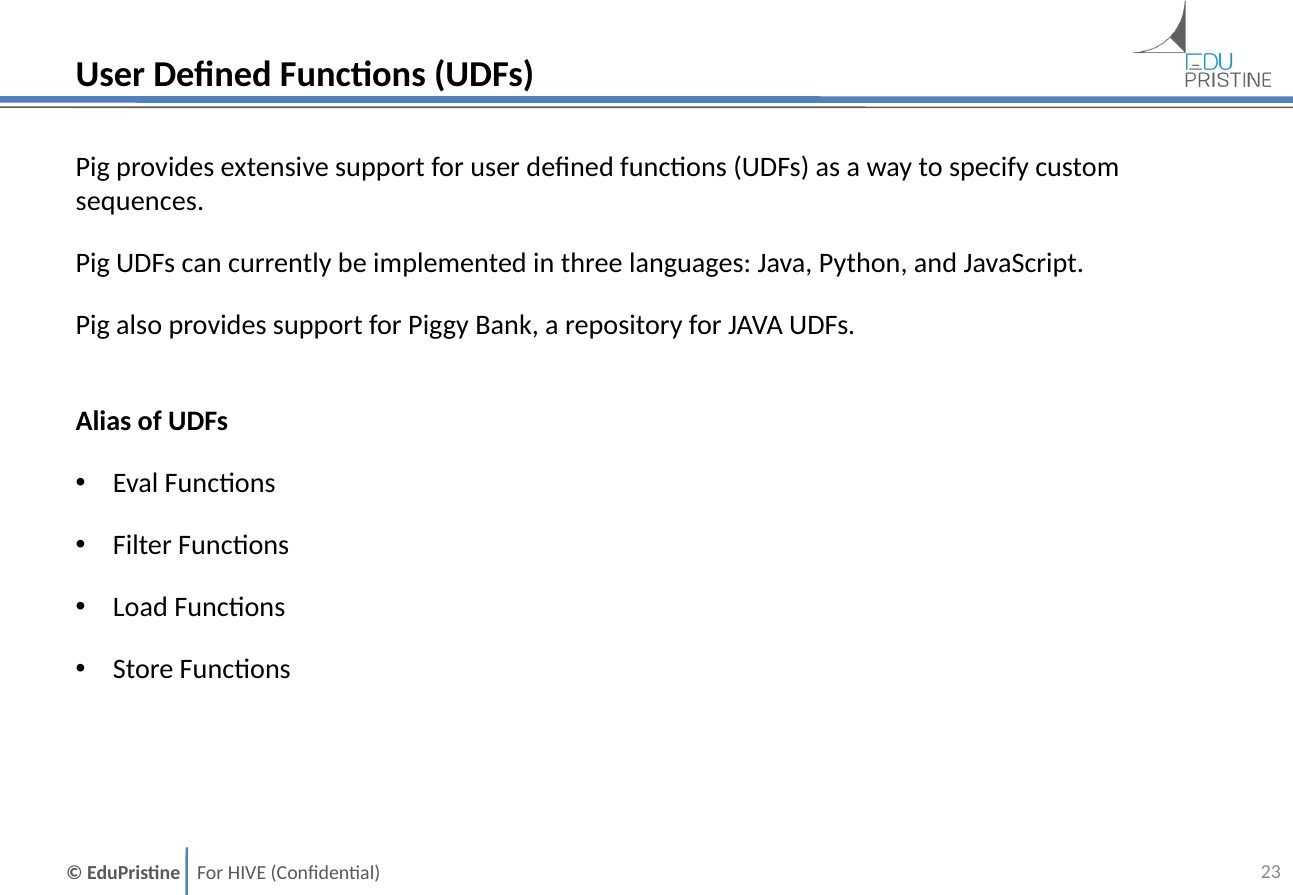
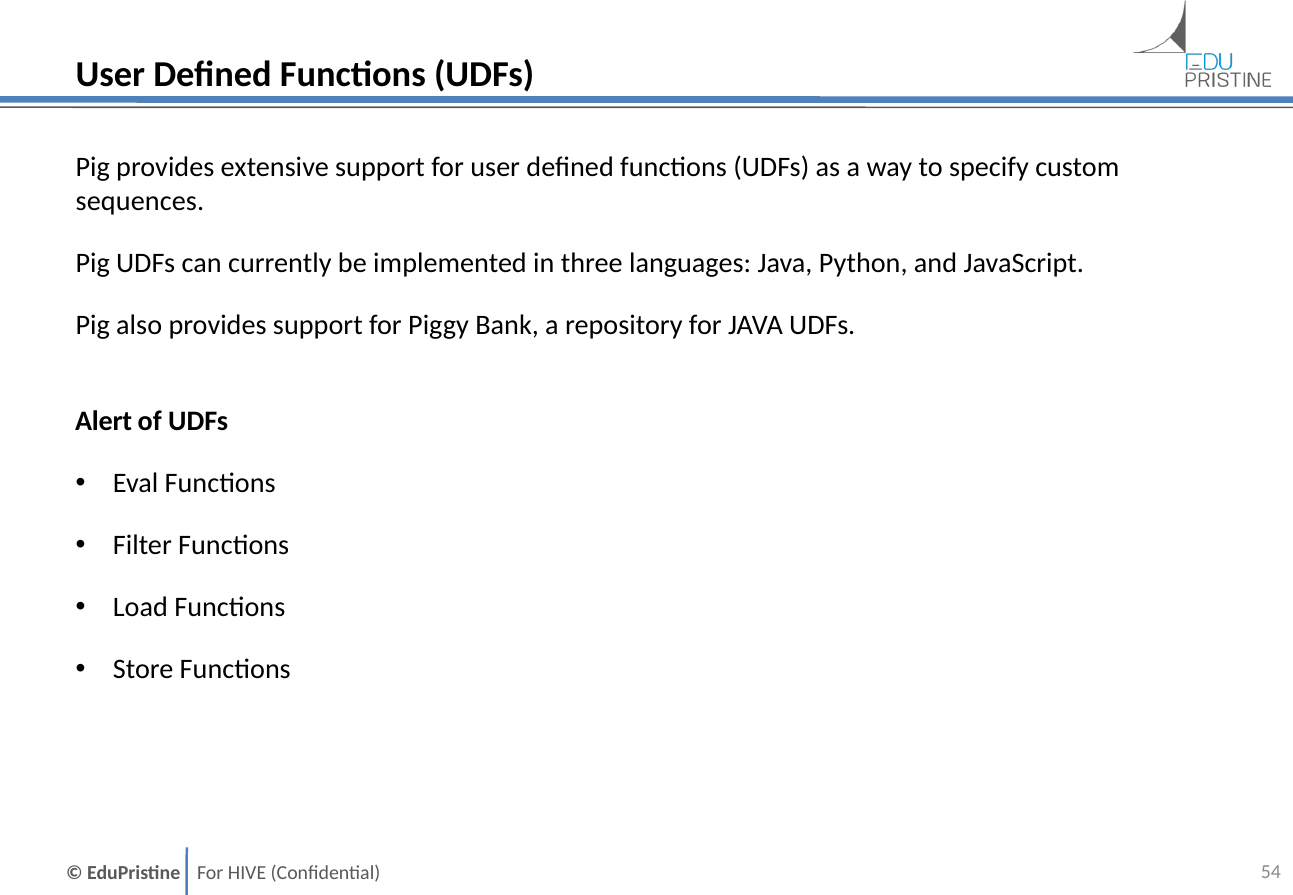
Alias: Alias -> Alert
23: 23 -> 54
